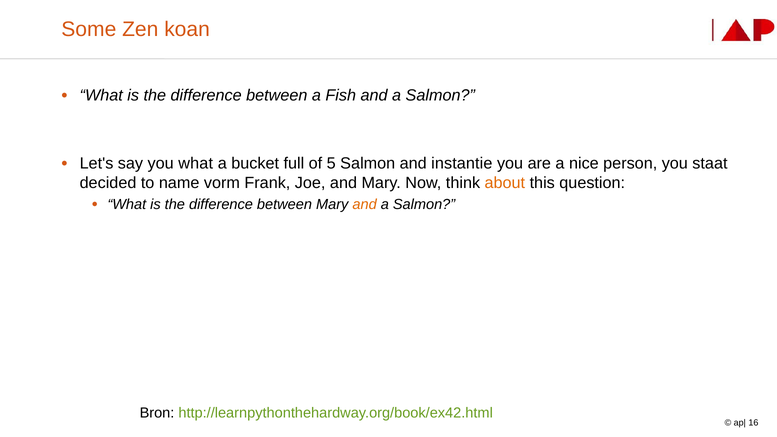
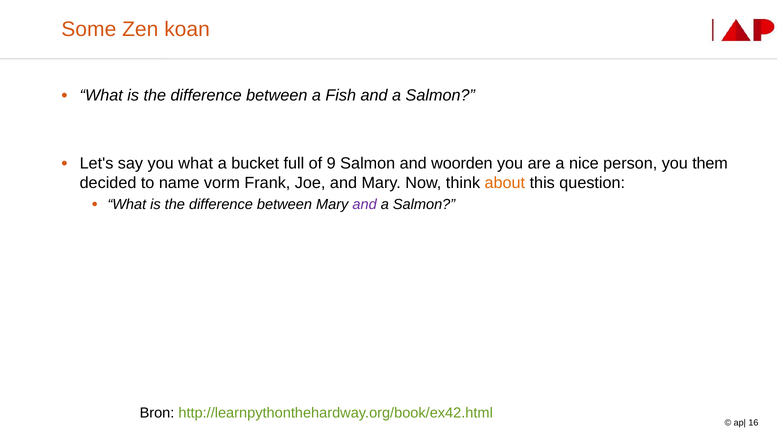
5: 5 -> 9
instantie: instantie -> woorden
staat: staat -> them
and at (365, 204) colour: orange -> purple
